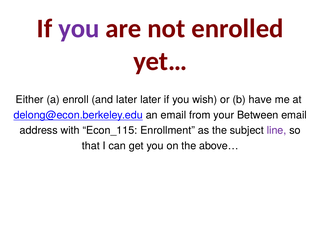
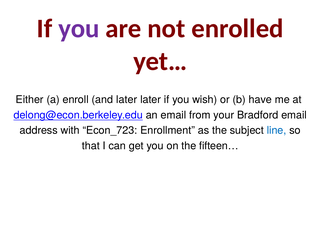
Between: Between -> Bradford
Econ_115: Econ_115 -> Econ_723
line colour: purple -> blue
above…: above… -> fifteen…
